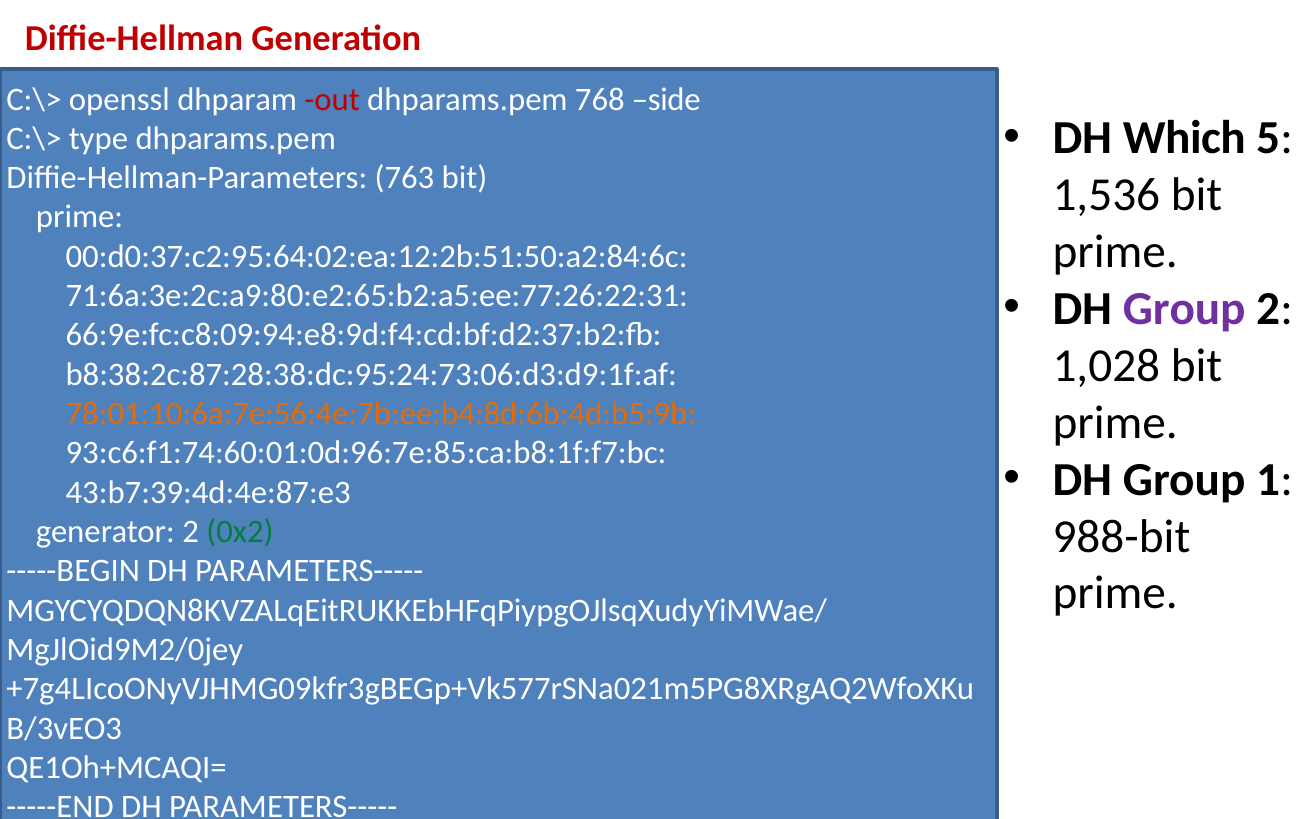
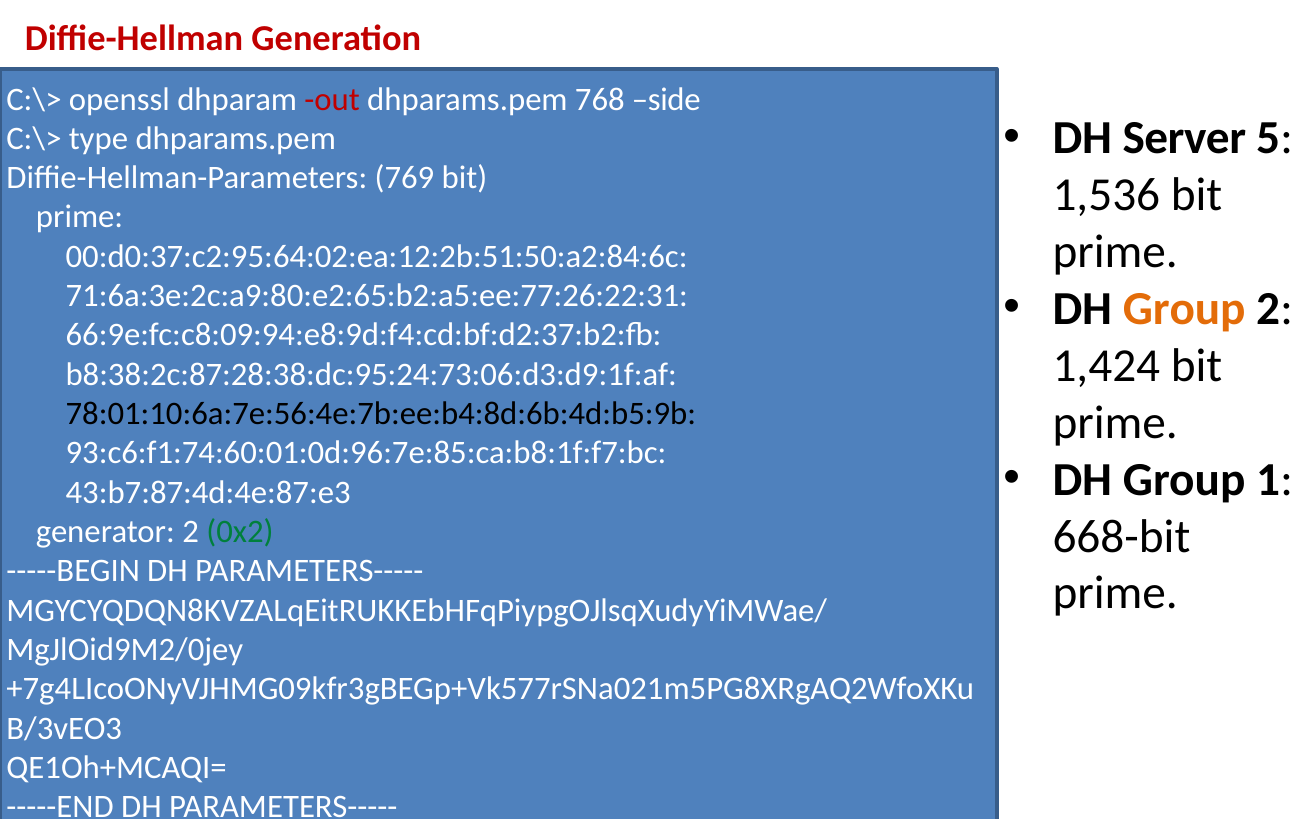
Which: Which -> Server
763: 763 -> 769
Group at (1184, 309) colour: purple -> orange
1,028: 1,028 -> 1,424
78:01:10:6a:7e:56:4e:7b:ee:b4:8d:6b:4d:b5:9b colour: orange -> black
43:b7:39:4d:4e:87:e3: 43:b7:39:4d:4e:87:e3 -> 43:b7:87:4d:4e:87:e3
988-bit: 988-bit -> 668-bit
